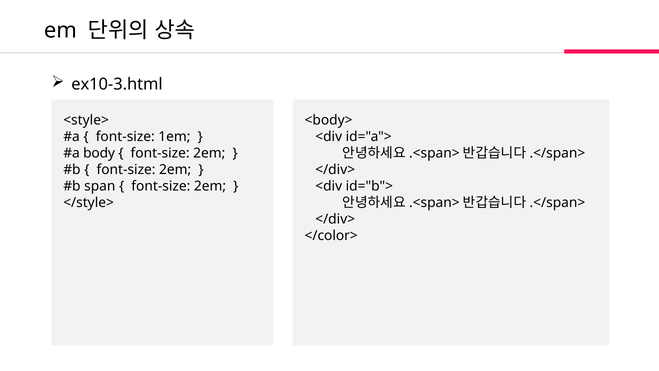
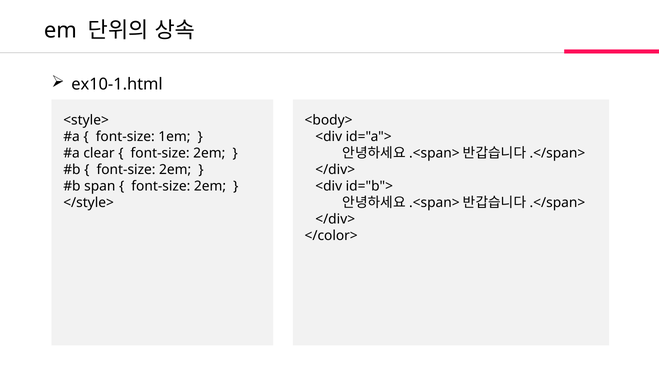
ex10-3.html: ex10-3.html -> ex10-1.html
body: body -> clear
